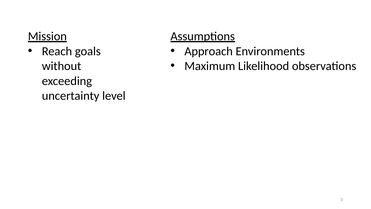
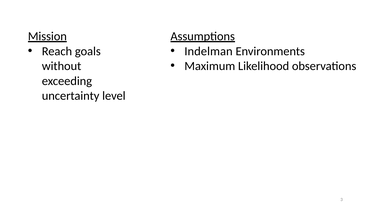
Approach: Approach -> Indelman
